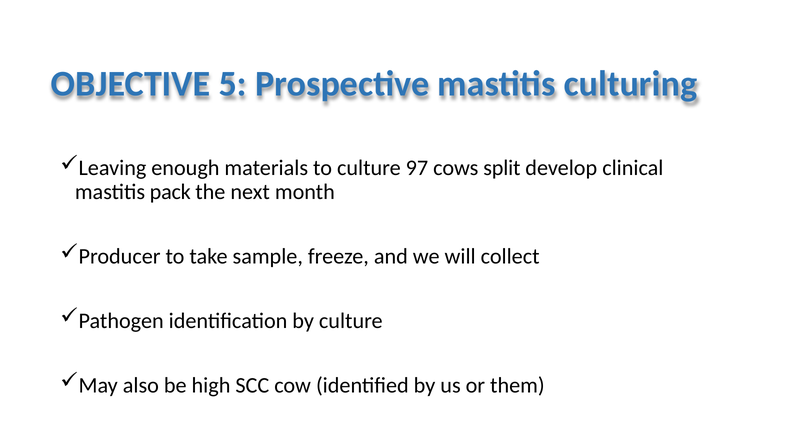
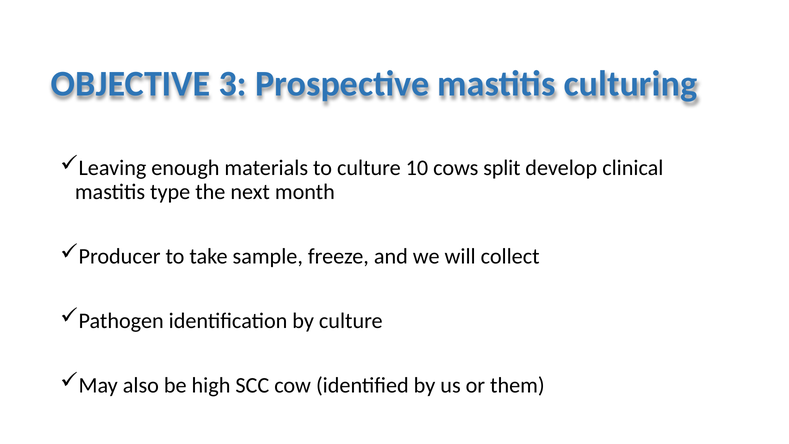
5: 5 -> 3
97: 97 -> 10
pack: pack -> type
